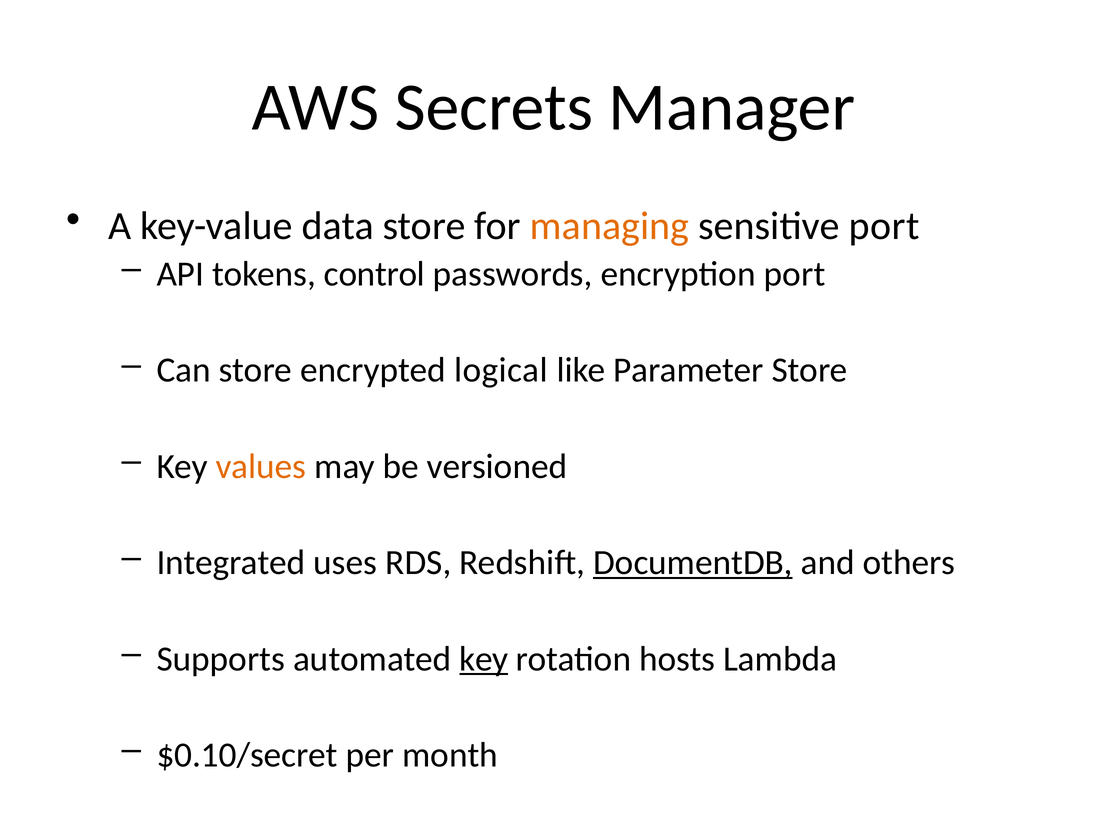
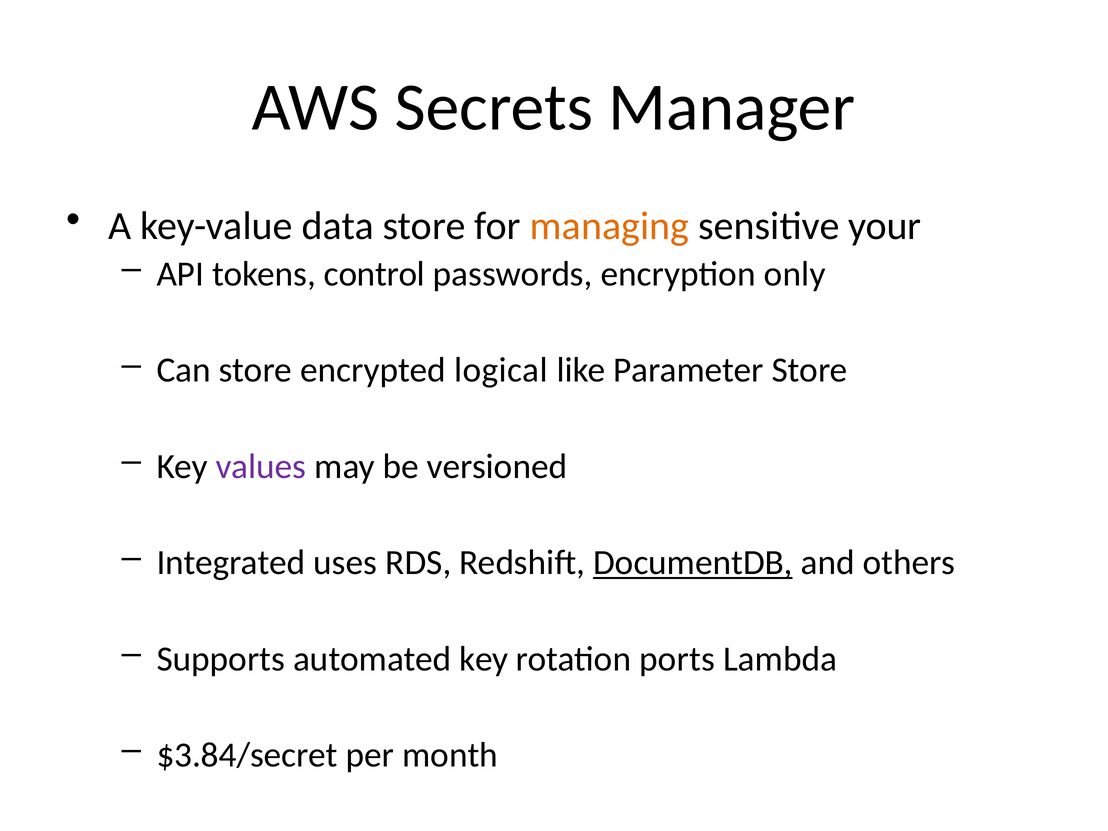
sensitive port: port -> your
encryption port: port -> only
values colour: orange -> purple
key at (484, 659) underline: present -> none
hosts: hosts -> ports
$0.10/secret: $0.10/secret -> $3.84/secret
